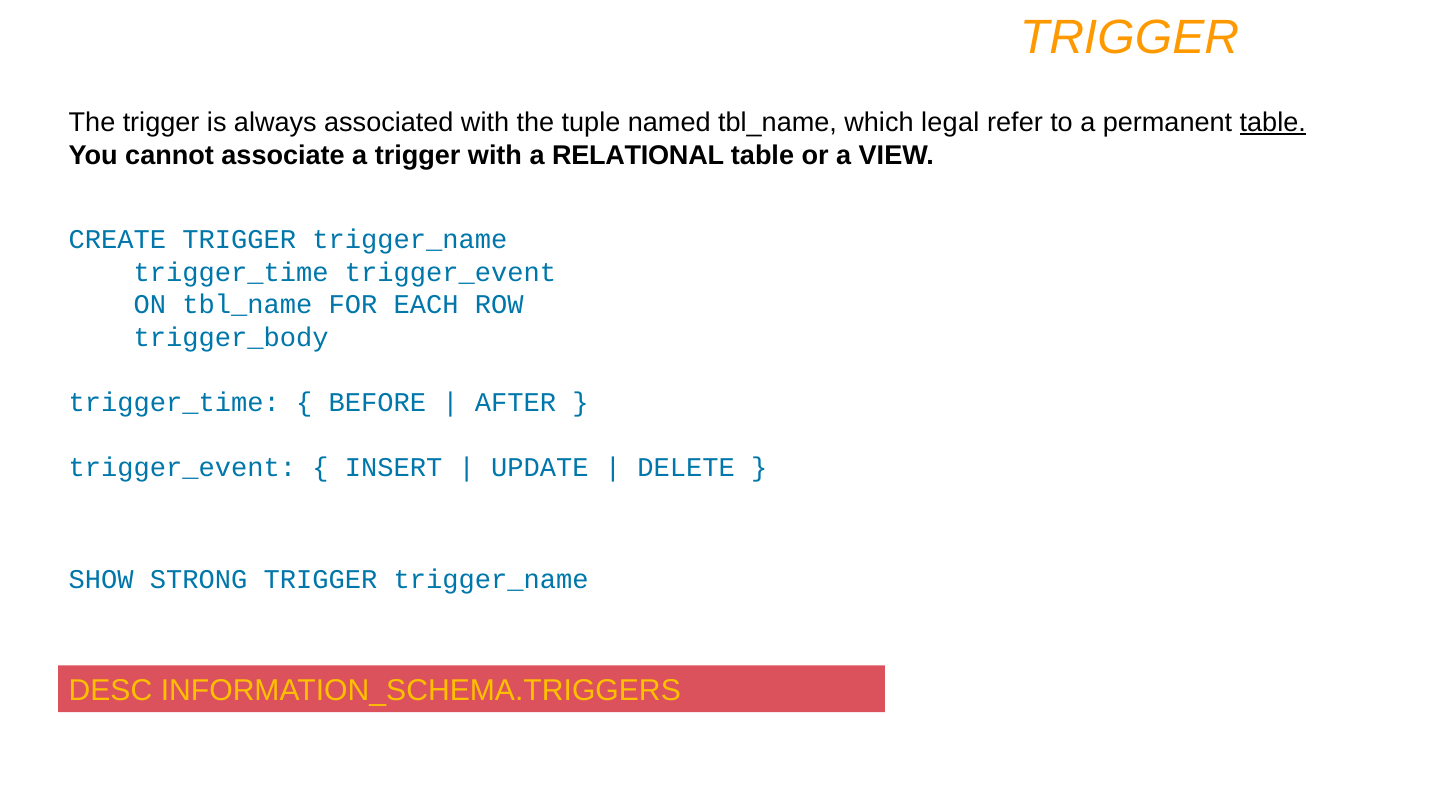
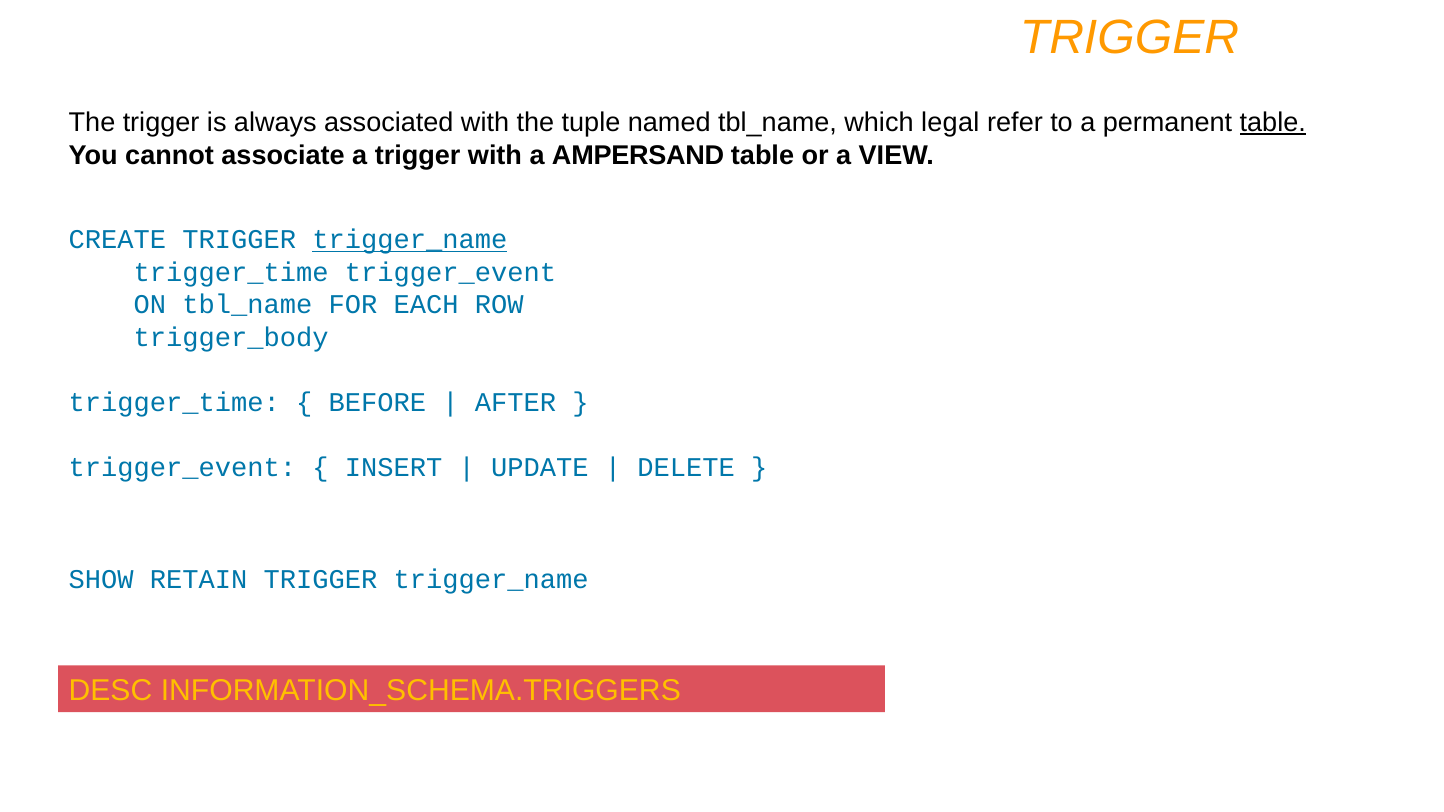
RELATIONAL: RELATIONAL -> AMPERSAND
trigger_name at (410, 240) underline: none -> present
STRONG: STRONG -> RETAIN
